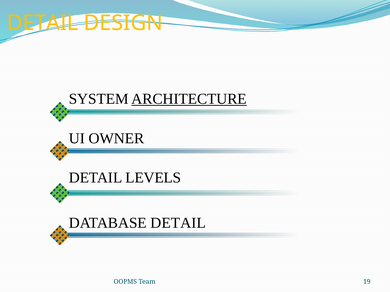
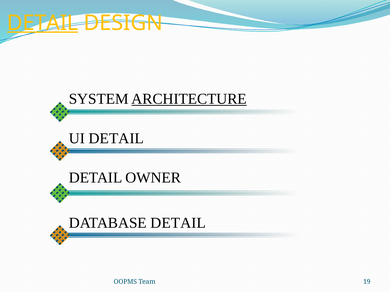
DETAIL at (43, 23) underline: none -> present
OWNER at (116, 139): OWNER -> DETAIL
LEVELS: LEVELS -> OWNER
